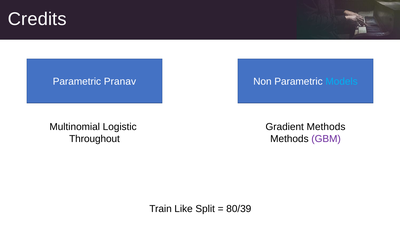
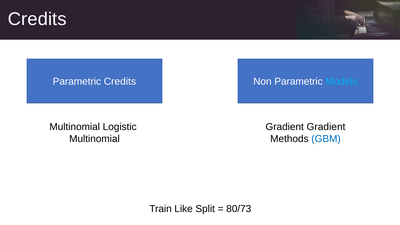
Parametric Pranav: Pranav -> Credits
Gradient Methods: Methods -> Gradient
Throughout at (94, 139): Throughout -> Multinomial
GBM colour: purple -> blue
80/39: 80/39 -> 80/73
